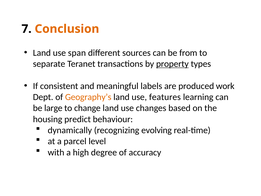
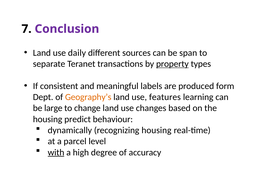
Conclusion colour: orange -> purple
span: span -> daily
from: from -> span
work: work -> form
recognizing evolving: evolving -> housing
with underline: none -> present
